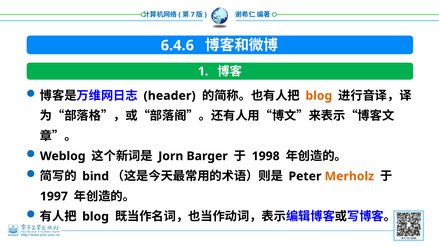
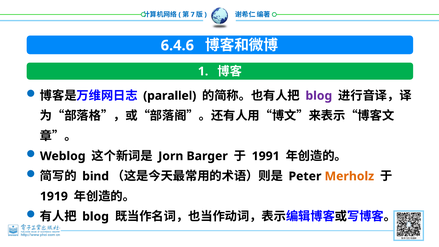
header: header -> parallel
blog at (319, 96) colour: orange -> purple
1998: 1998 -> 1991
1997: 1997 -> 1919
